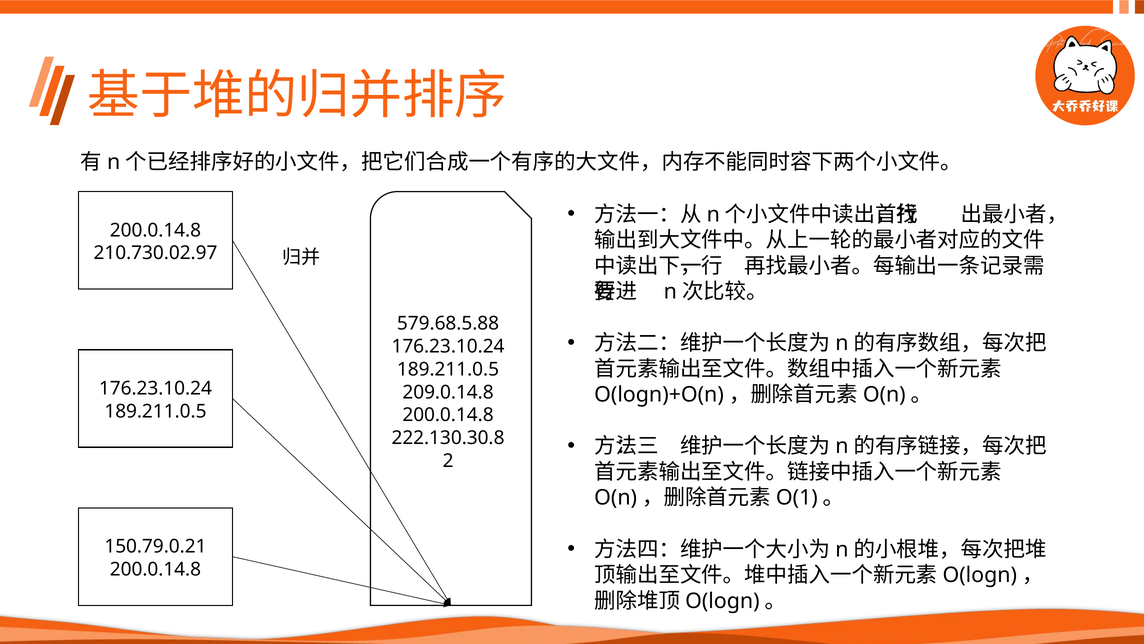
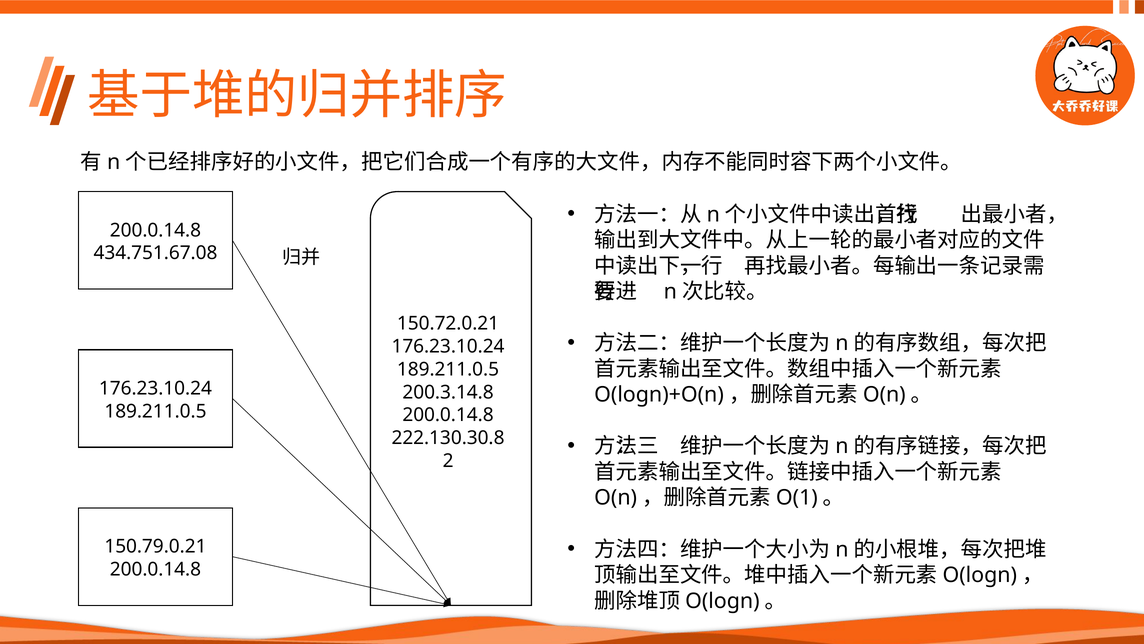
210.730.02.97: 210.730.02.97 -> 434.751.67.08
579.68.5.88: 579.68.5.88 -> 150.72.0.21
209.0.14.8: 209.0.14.8 -> 200.3.14.8
